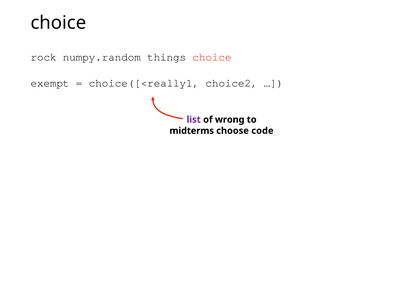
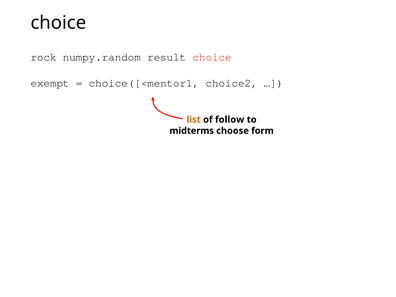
things: things -> result
choice([<really1: choice([<really1 -> choice([<mentor1
list colour: purple -> orange
wrong: wrong -> follow
code: code -> form
